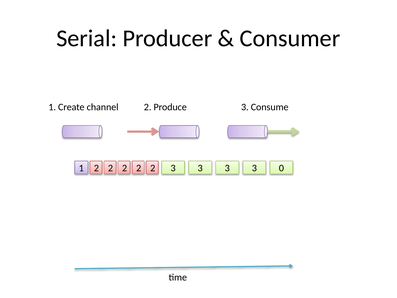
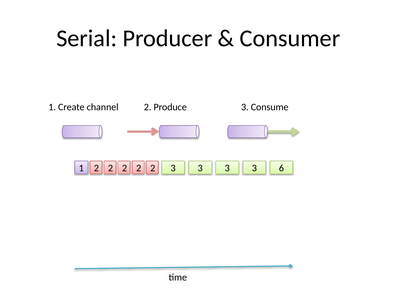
0: 0 -> 6
